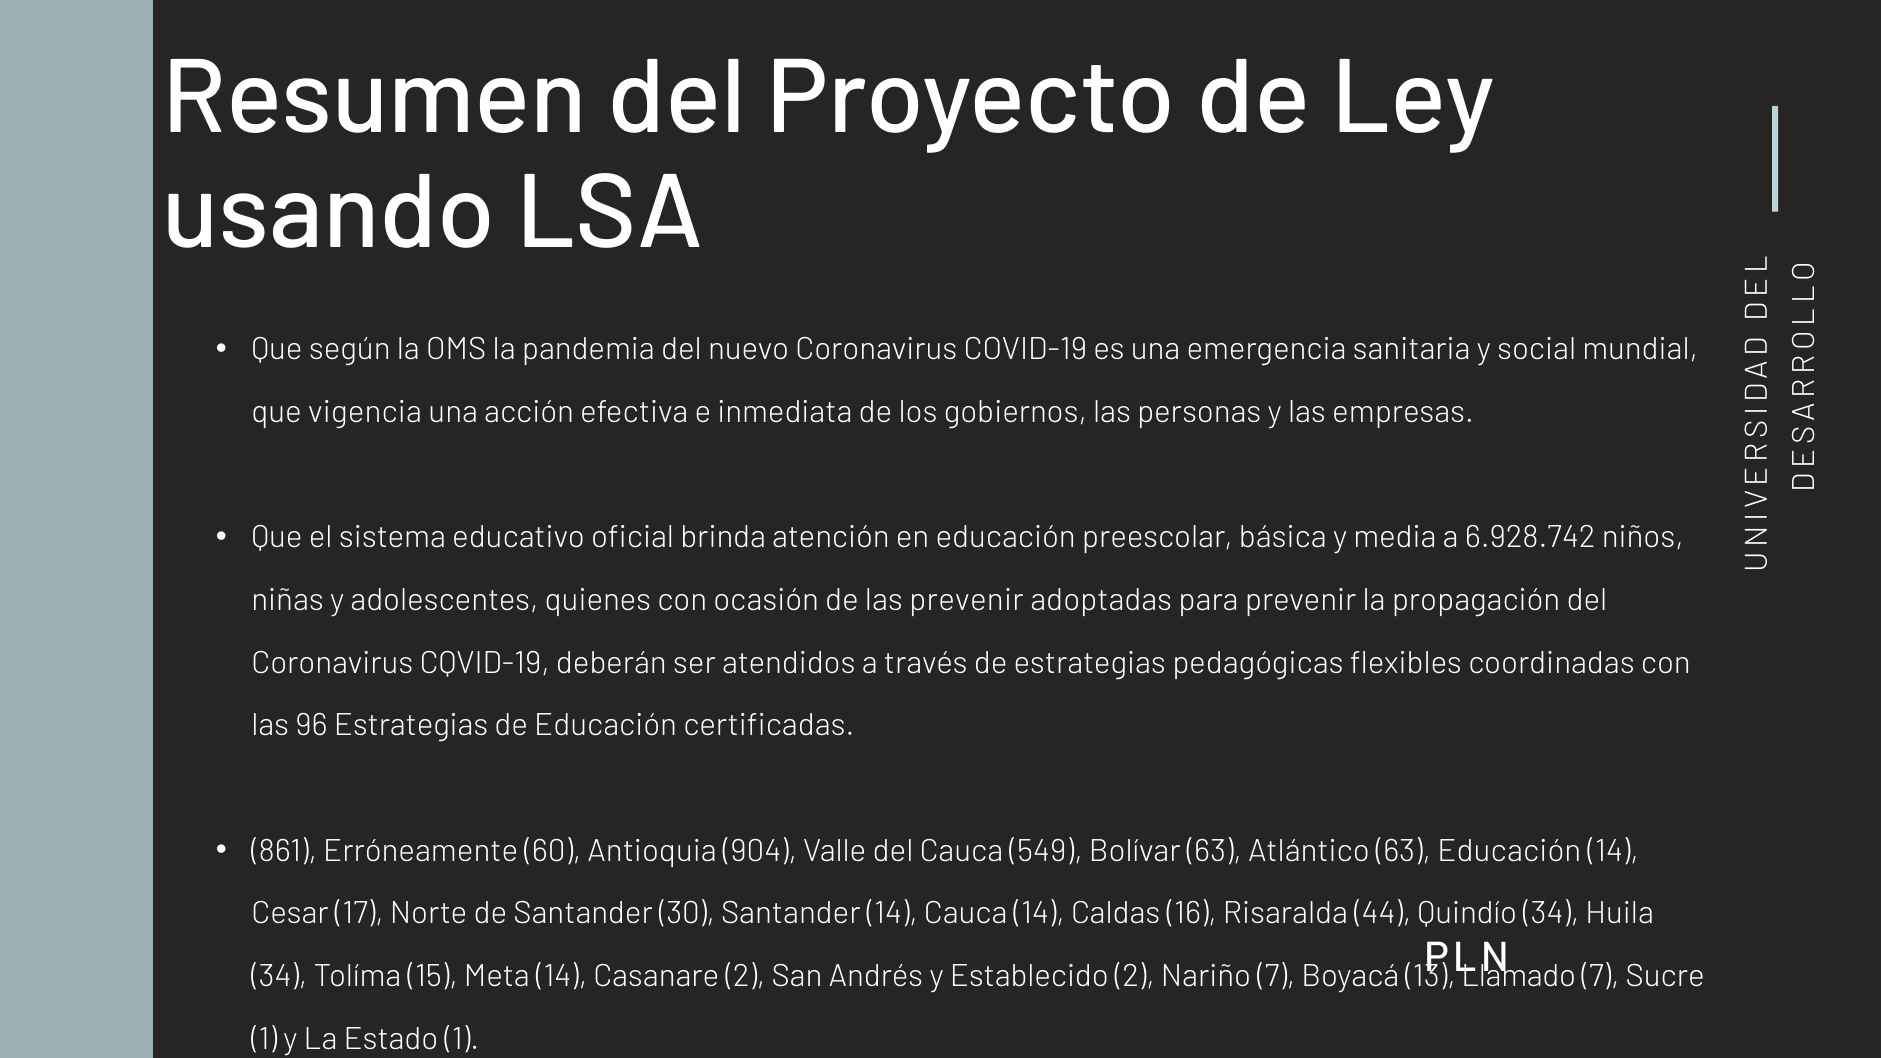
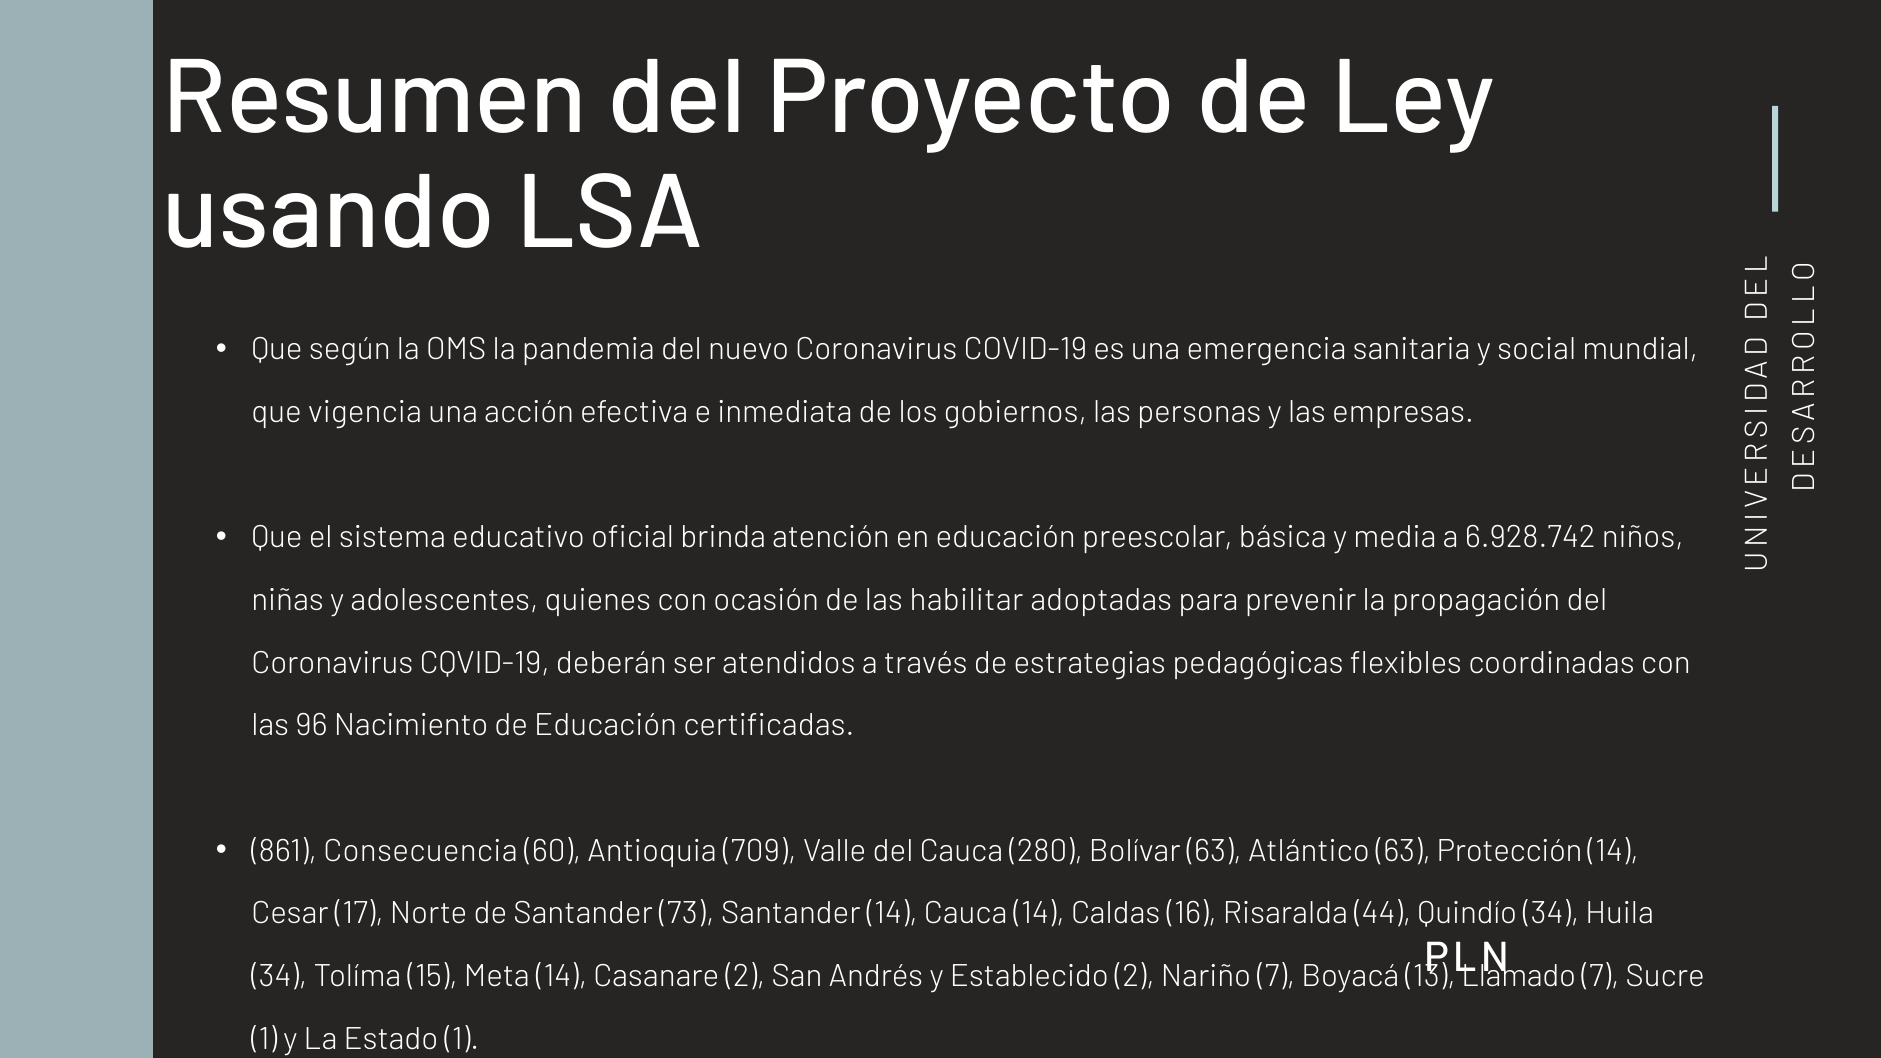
las prevenir: prevenir -> habilitar
96 Estrategias: Estrategias -> Nacimiento
Erróneamente: Erróneamente -> Consecuencia
904: 904 -> 709
549: 549 -> 280
63 Educación: Educación -> Protección
30: 30 -> 73
